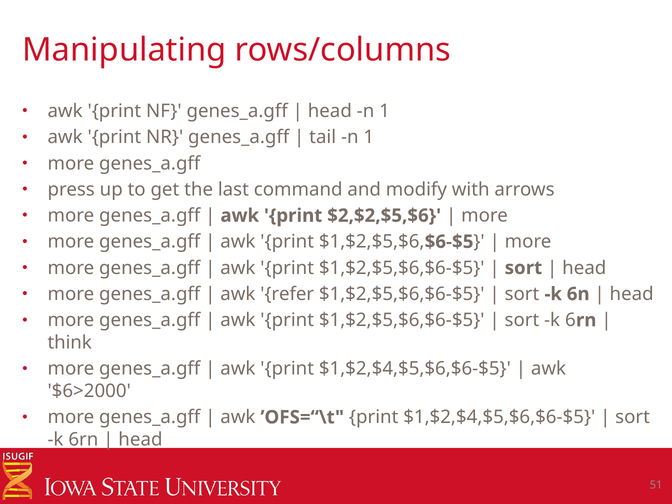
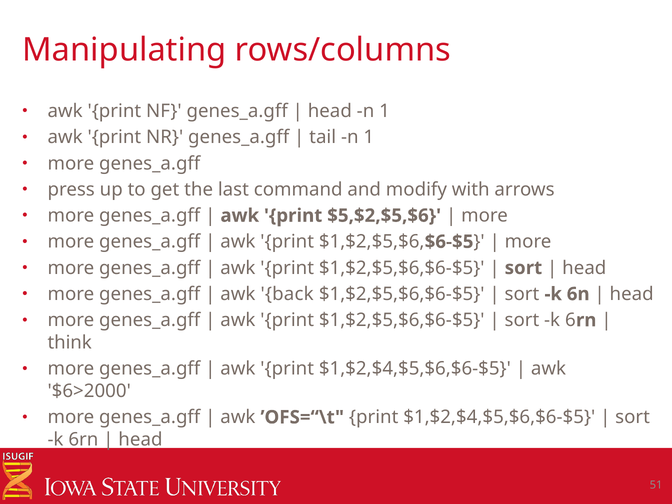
$2,$2,$5,$6: $2,$2,$5,$6 -> $5,$2,$5,$6
refer: refer -> back
